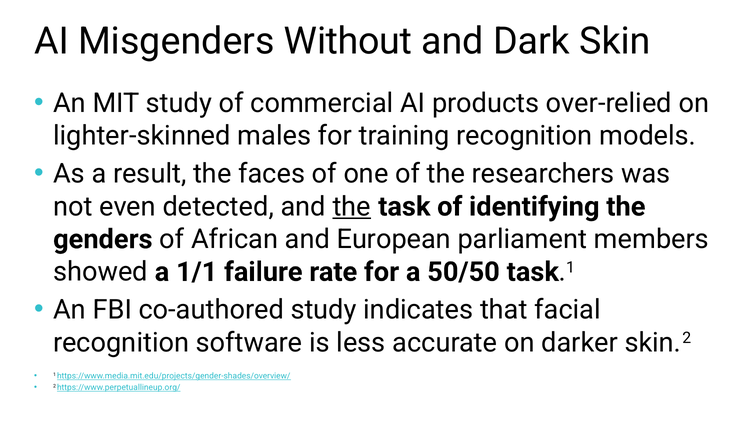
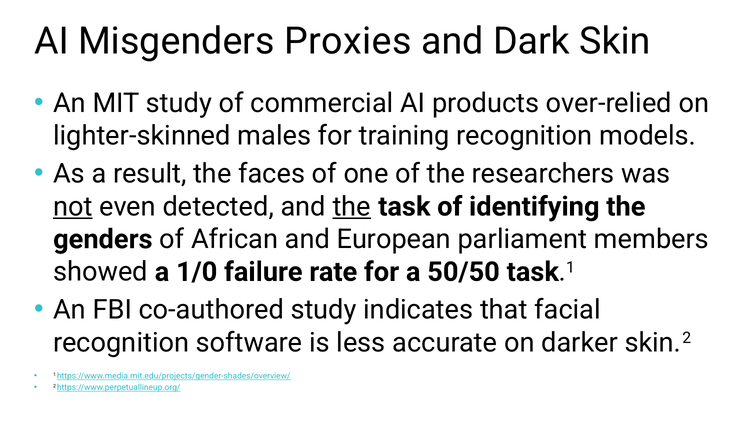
Without: Without -> Proxies
not underline: none -> present
1/1: 1/1 -> 1/0
